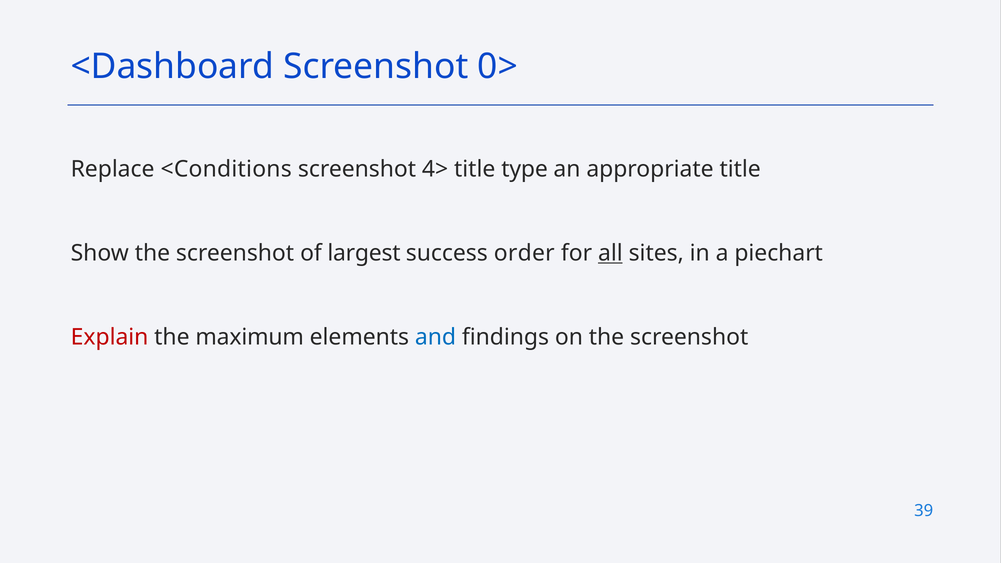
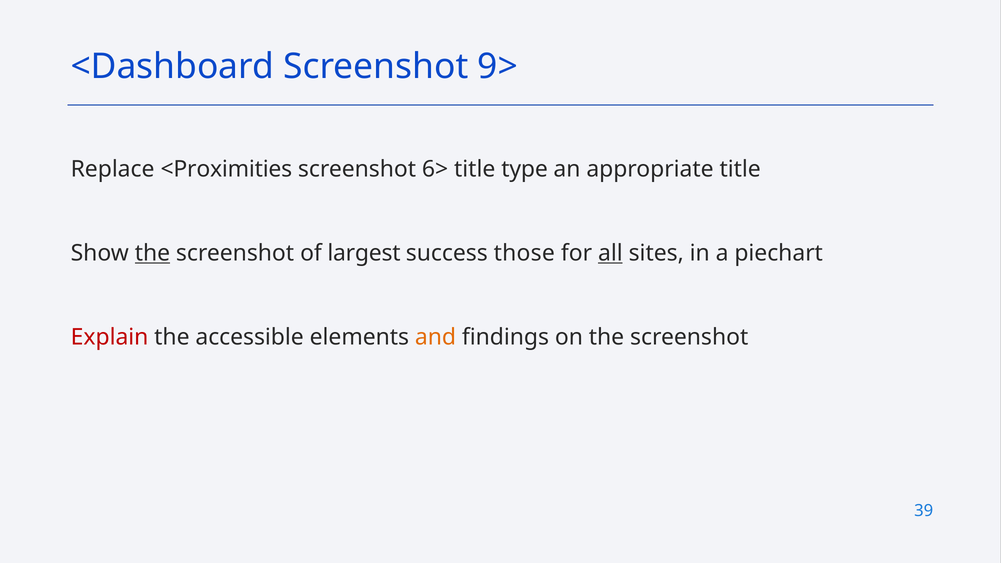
0>: 0> -> 9>
<Conditions: <Conditions -> <Proximities
4>: 4> -> 6>
the at (152, 253) underline: none -> present
order: order -> those
maximum: maximum -> accessible
and colour: blue -> orange
